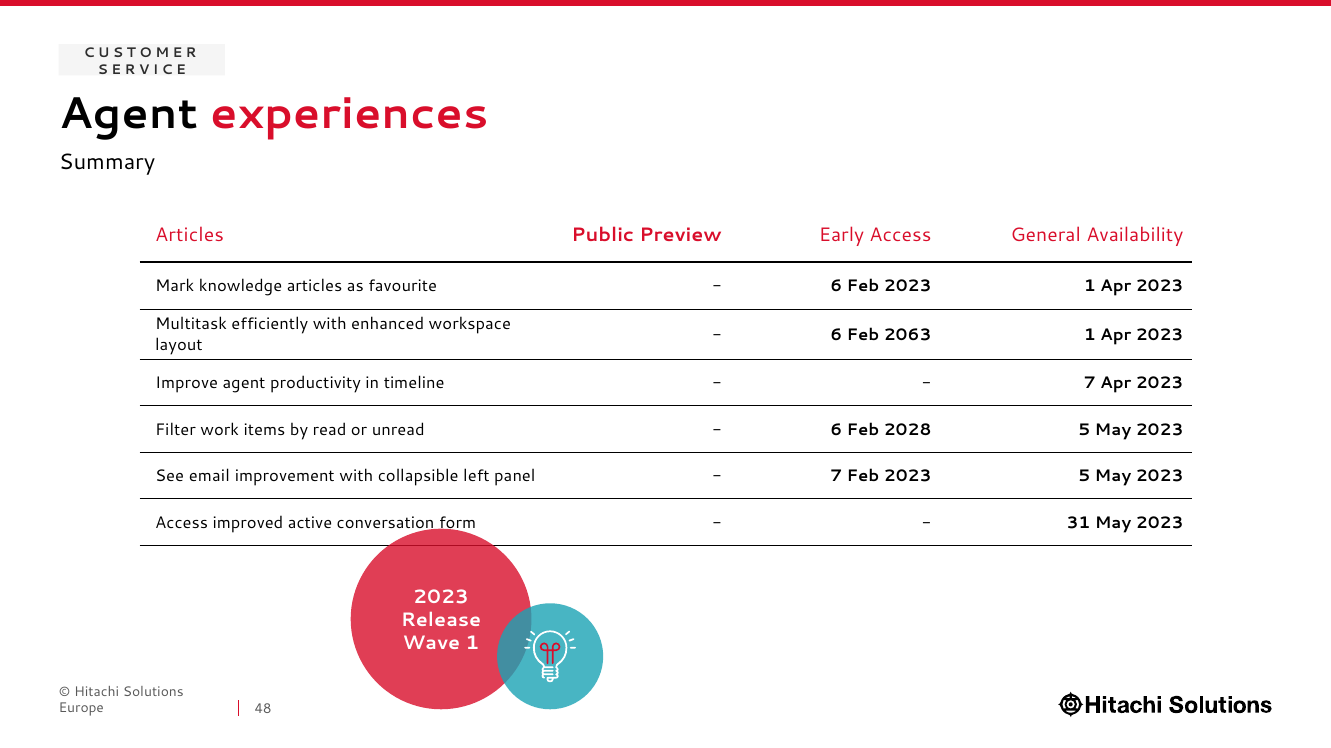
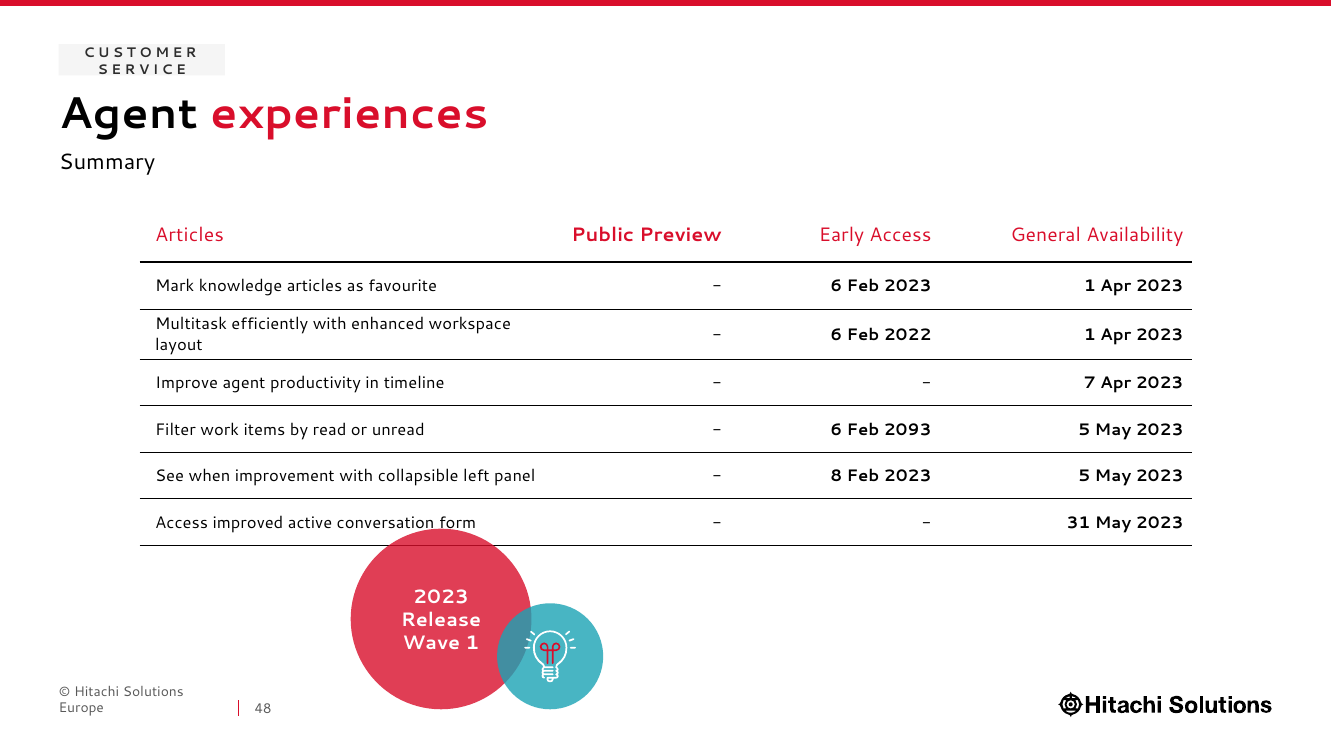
2063: 2063 -> 2022
2028: 2028 -> 2093
email: email -> when
7 at (836, 476): 7 -> 8
